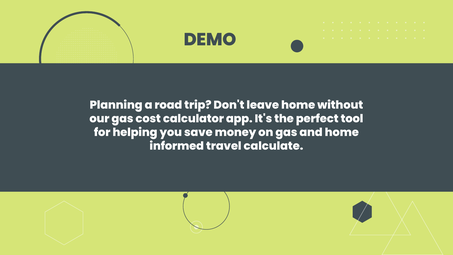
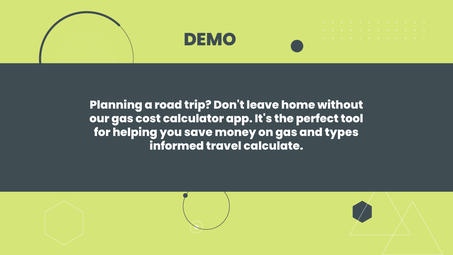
and home: home -> types
